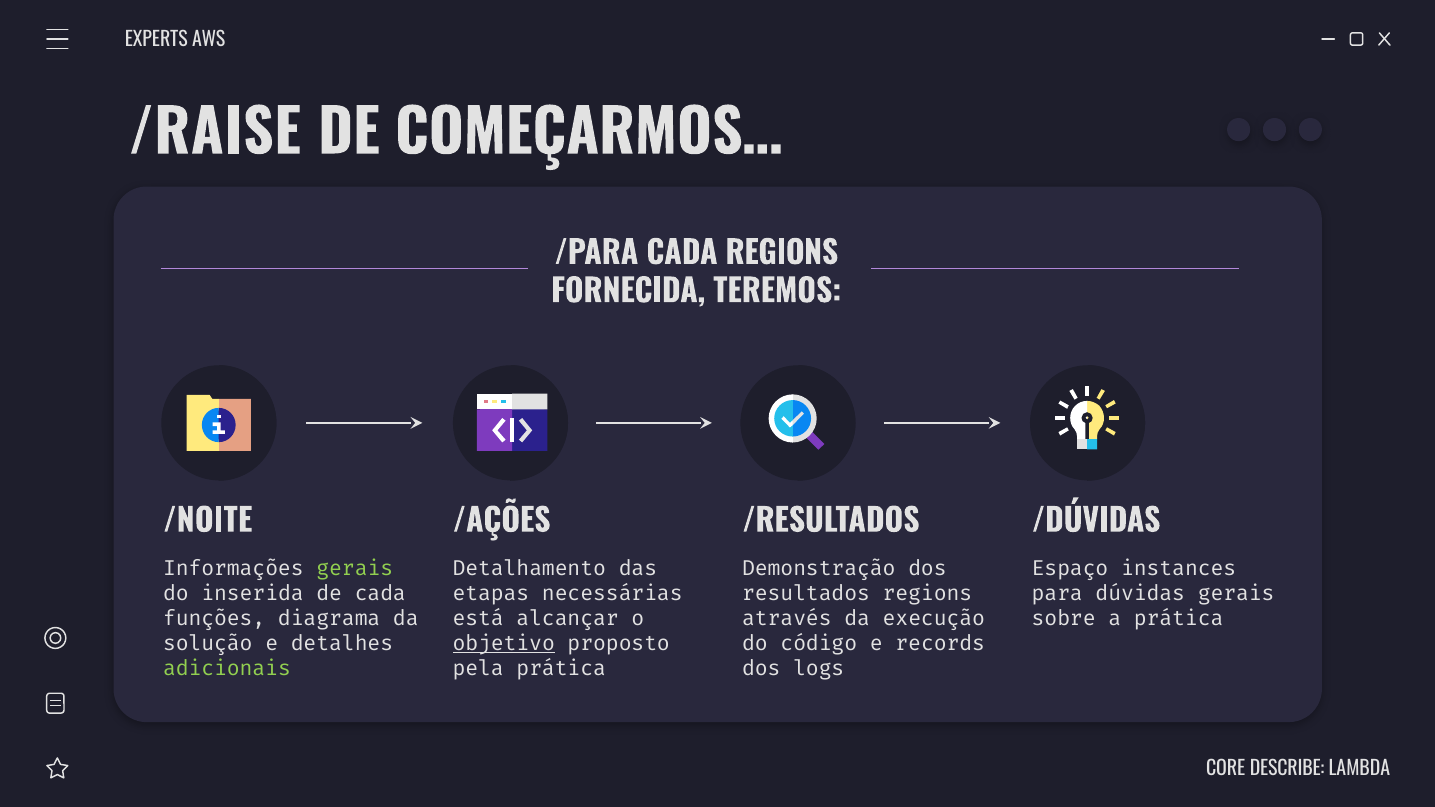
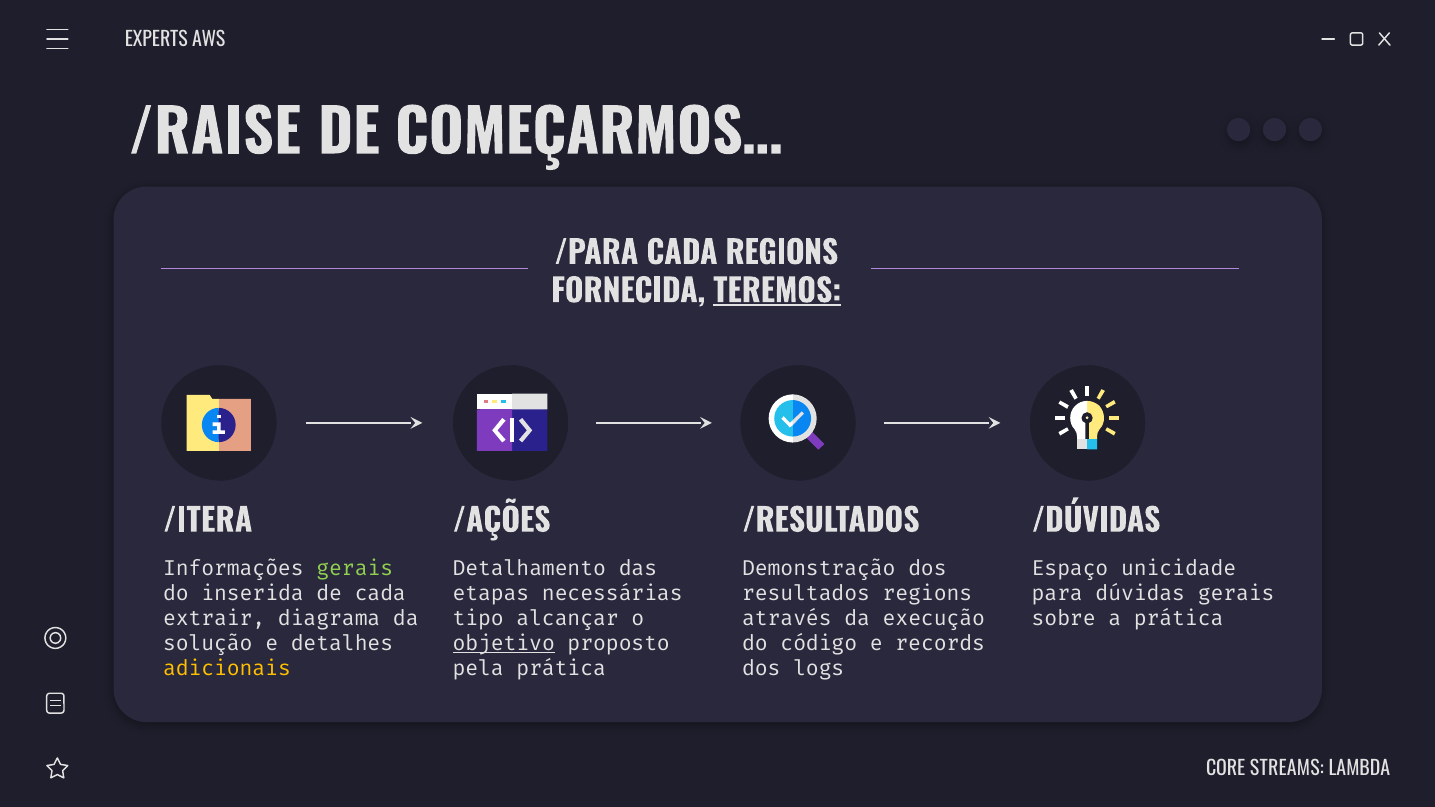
TEREMOS underline: none -> present
/NOITE: /NOITE -> /ITERA
instances: instances -> unicidade
funções: funções -> extrair
está: está -> tipo
adicionais colour: light green -> yellow
DESCRIBE: DESCRIBE -> STREAMS
